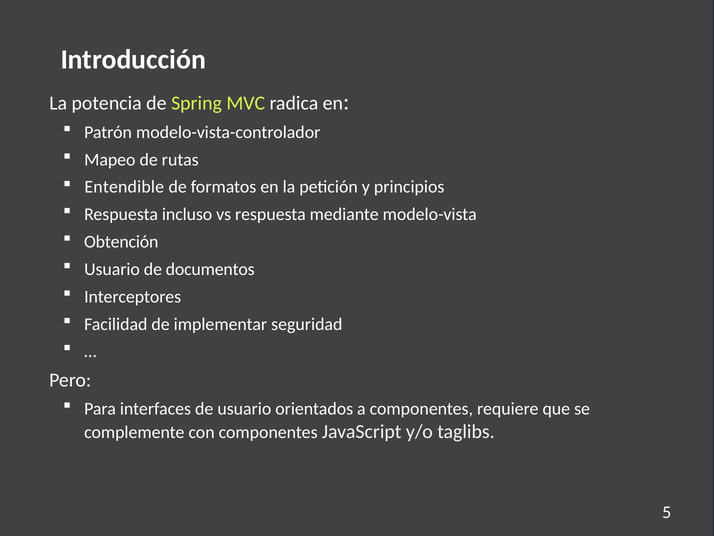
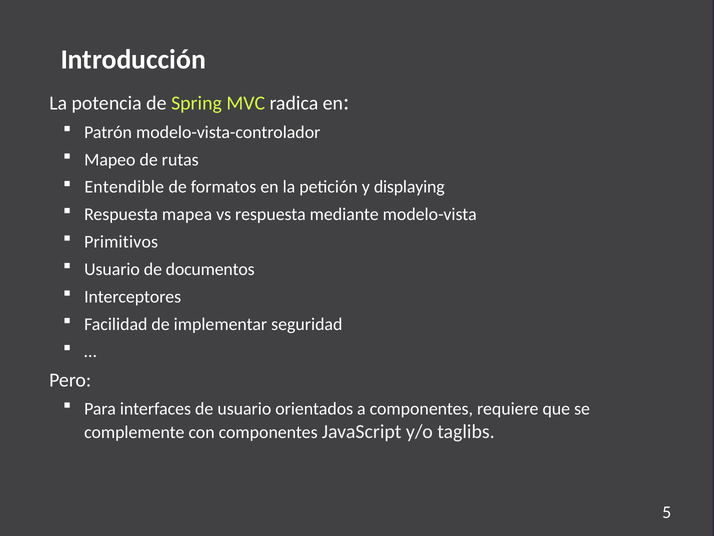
principios: principios -> displaying
incluso: incluso -> mapea
Obtención: Obtención -> Primitivos
